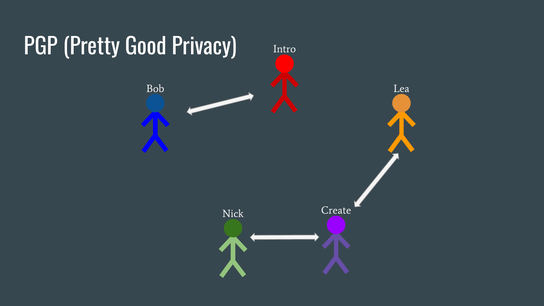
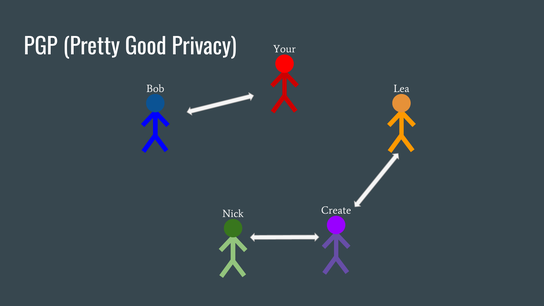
Intro: Intro -> Your
